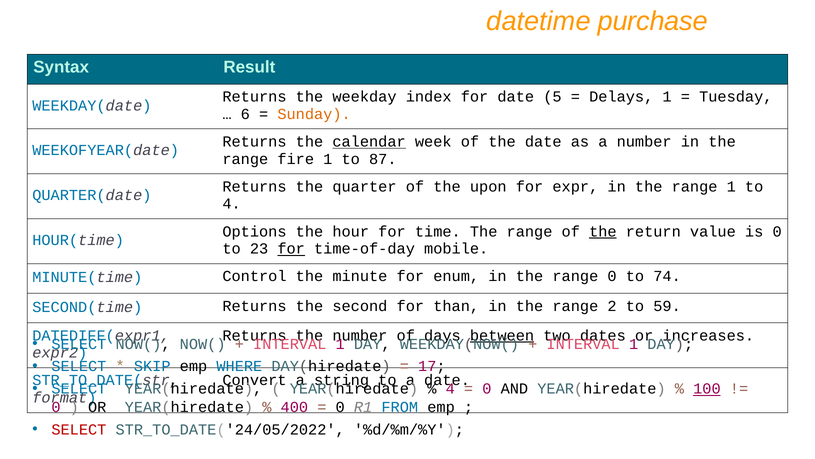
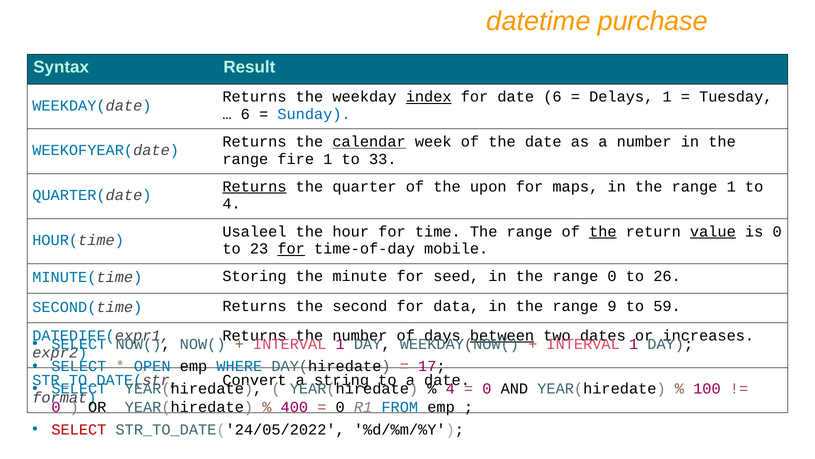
index underline: none -> present
date 5: 5 -> 6
Sunday colour: orange -> blue
87: 87 -> 33
Returns at (254, 186) underline: none -> present
expr: expr -> maps
Options: Options -> Usaleel
value underline: none -> present
Control: Control -> Storing
enum: enum -> seed
74: 74 -> 26
than: than -> data
2: 2 -> 9
SKIP: SKIP -> OPEN
100 underline: present -> none
